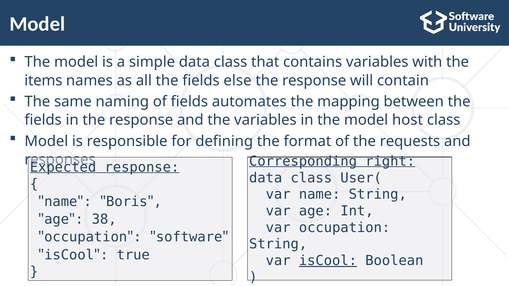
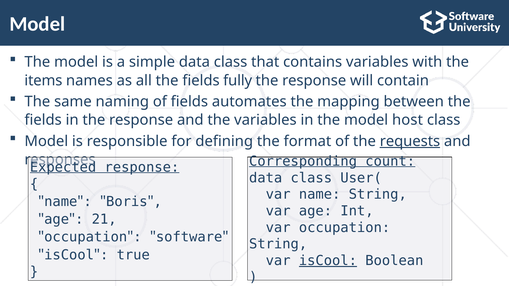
else: else -> fully
requests underline: none -> present
right: right -> count
38: 38 -> 21
